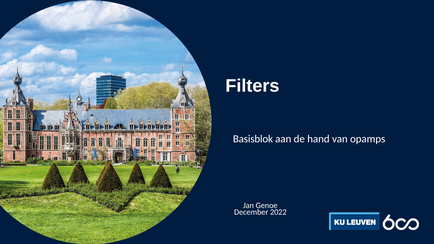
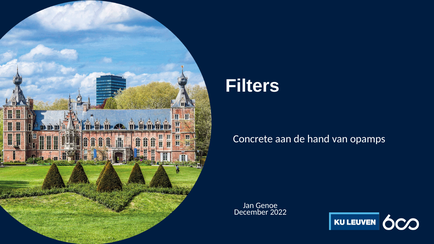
Basisblok: Basisblok -> Concrete
